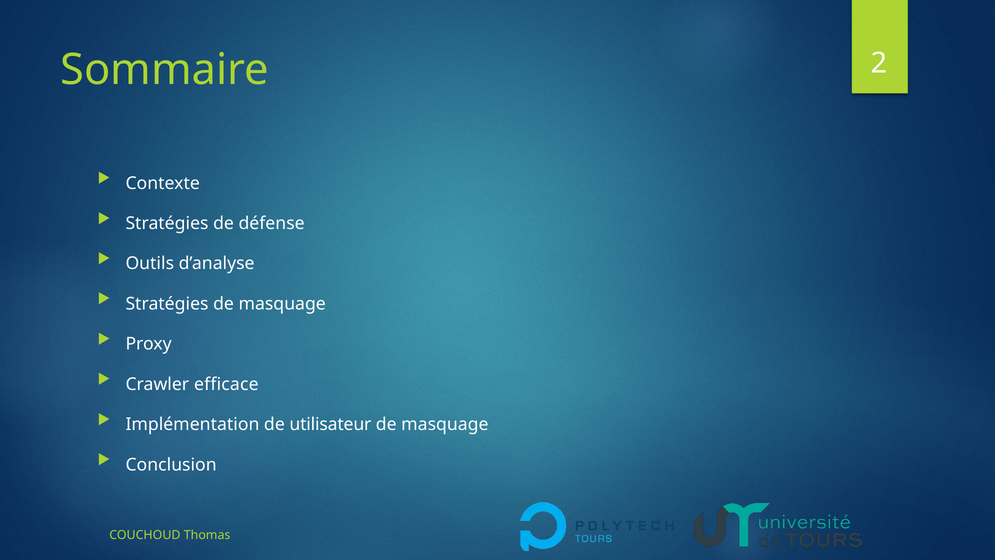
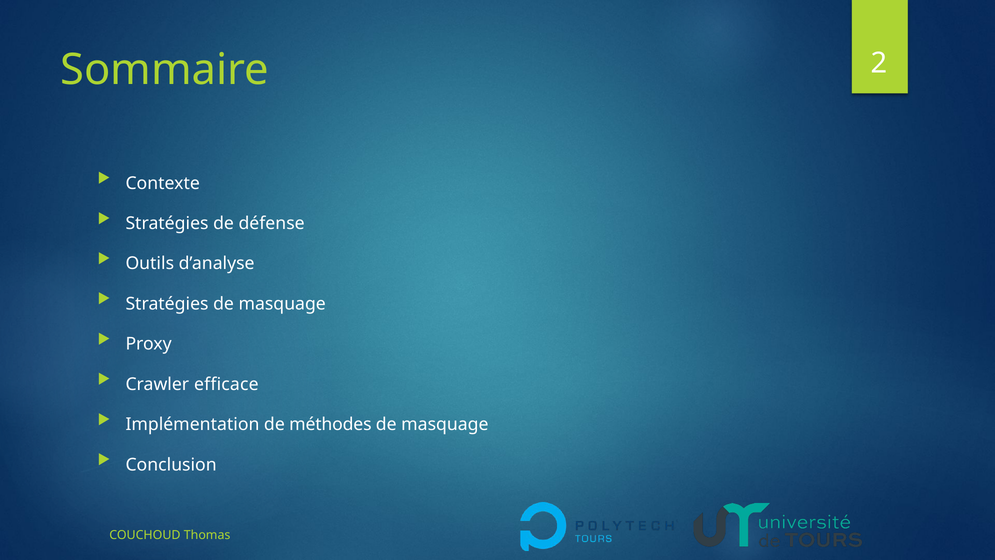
utilisateur: utilisateur -> méthodes
